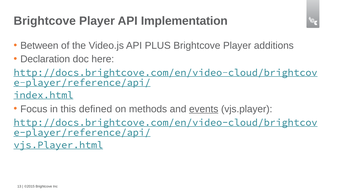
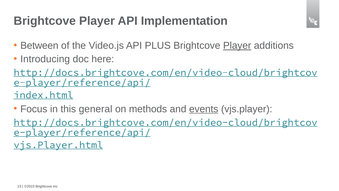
Player at (237, 46) underline: none -> present
Declaration: Declaration -> Introducing
defined: defined -> general
